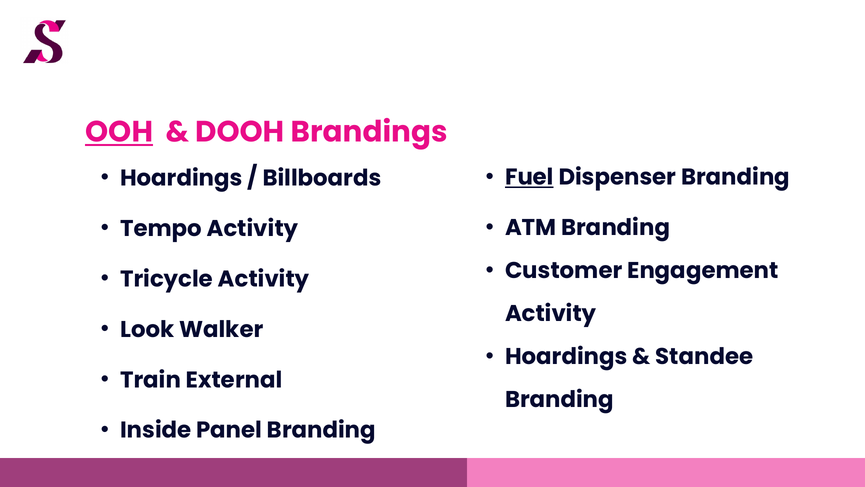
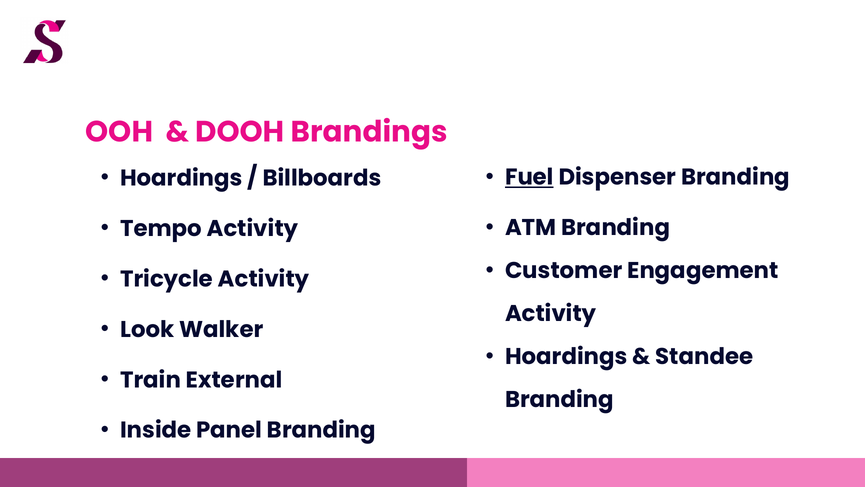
OOH underline: present -> none
